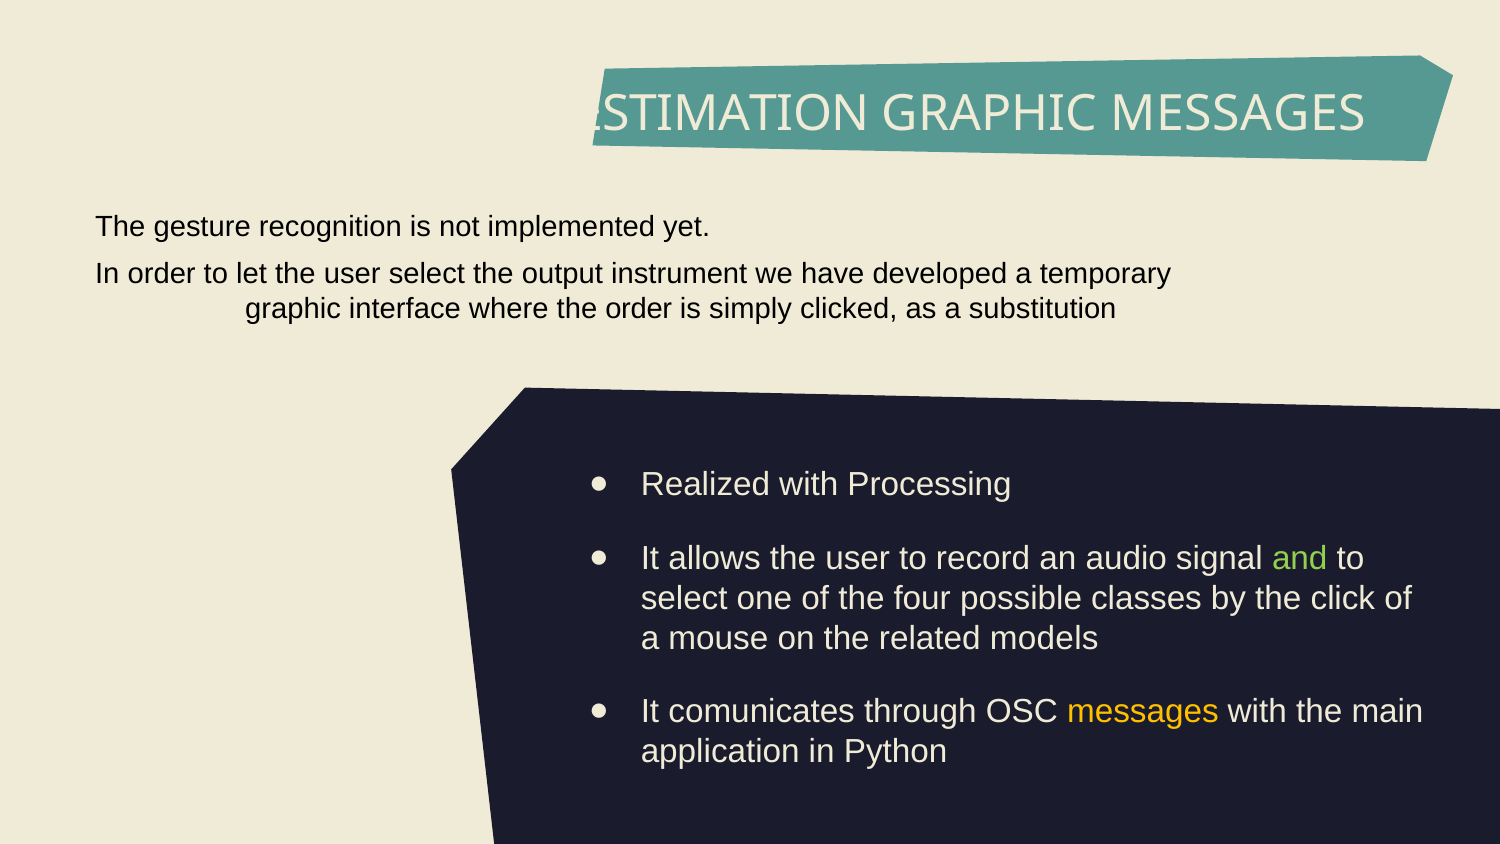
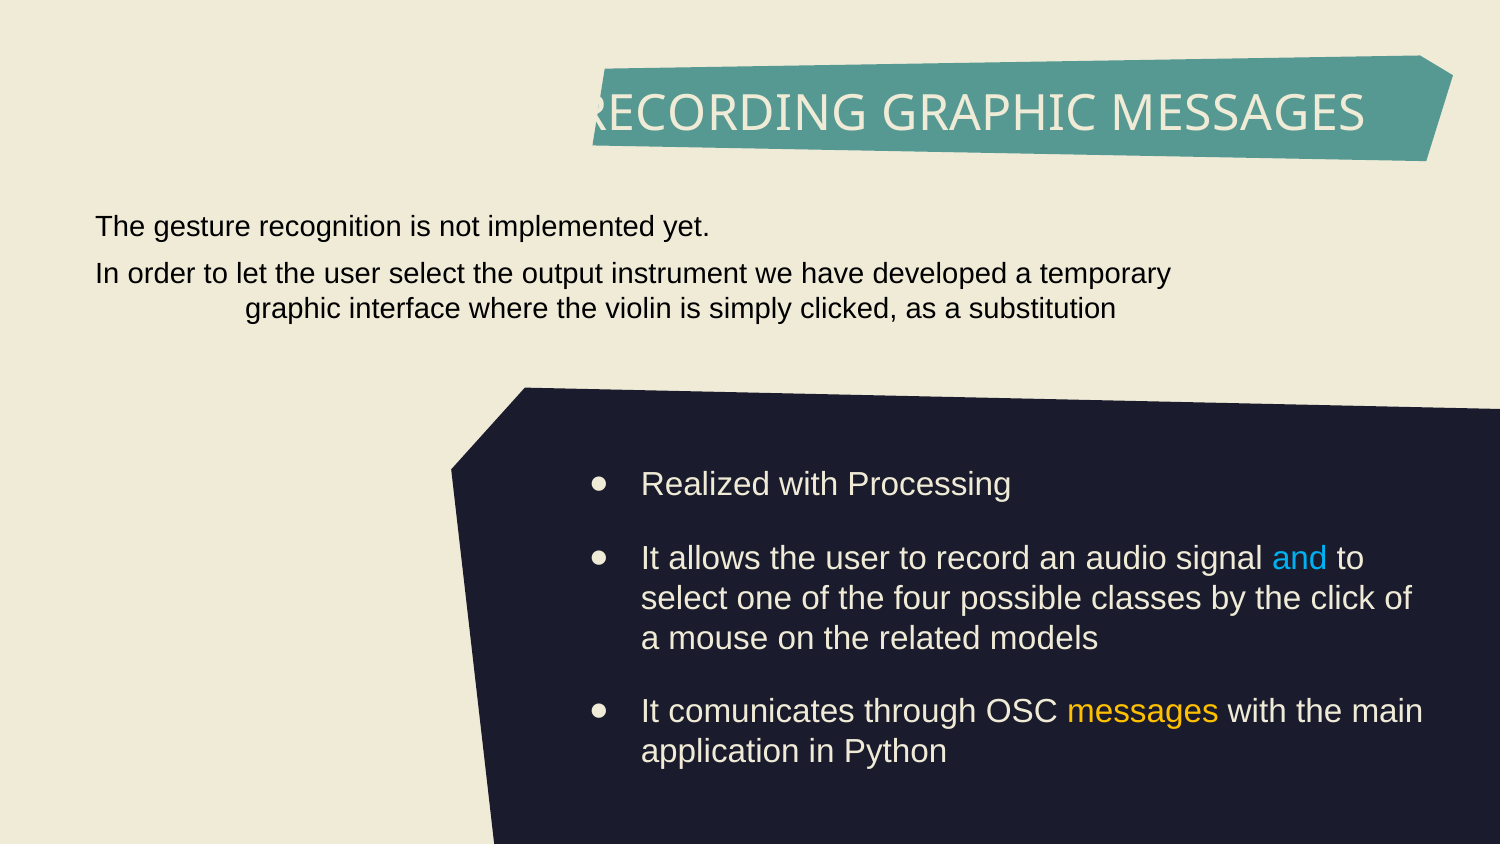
ESTIMATION: ESTIMATION -> RECORDING
the order: order -> violin
and colour: light green -> light blue
